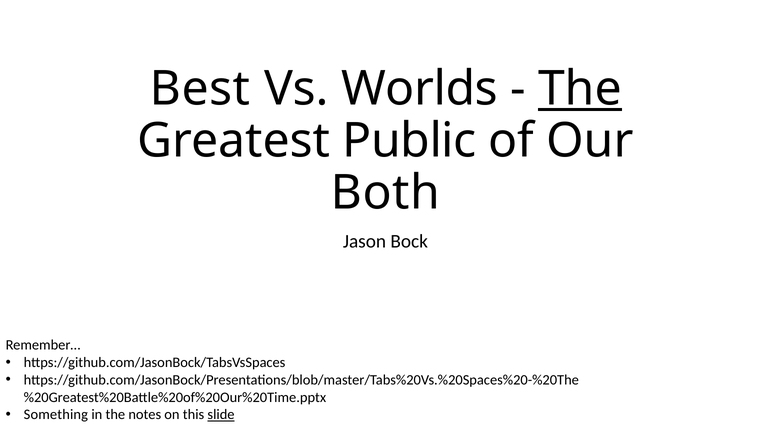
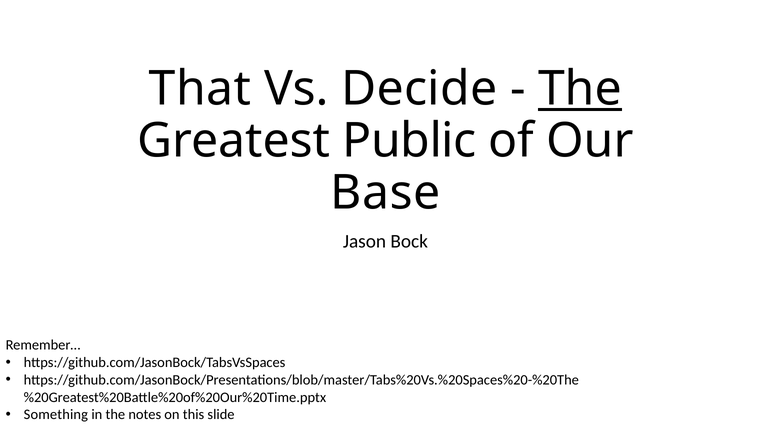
Best: Best -> That
Worlds: Worlds -> Decide
Both: Both -> Base
slide underline: present -> none
